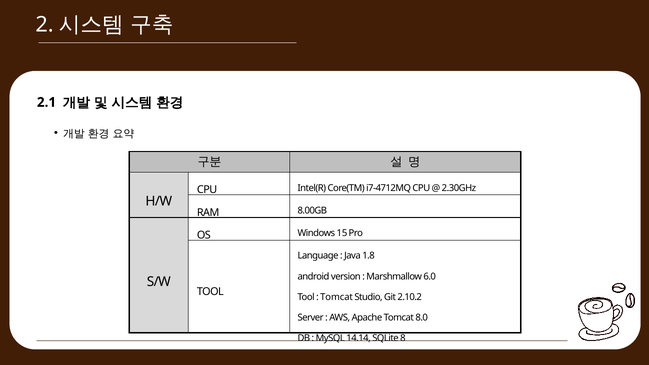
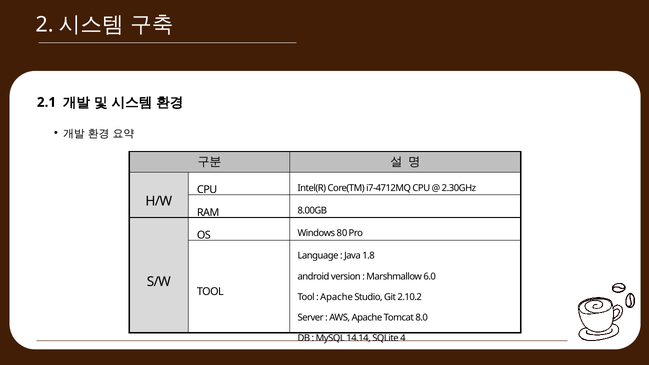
15: 15 -> 80
Tomcat at (337, 297): Tomcat -> Apache
8: 8 -> 4
